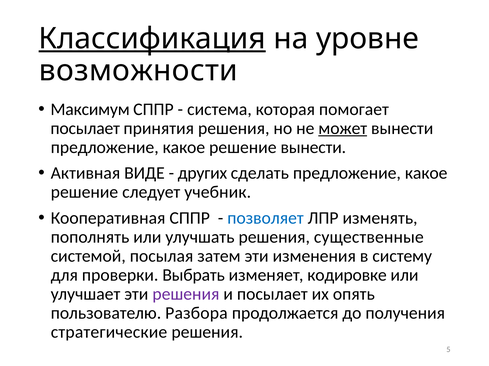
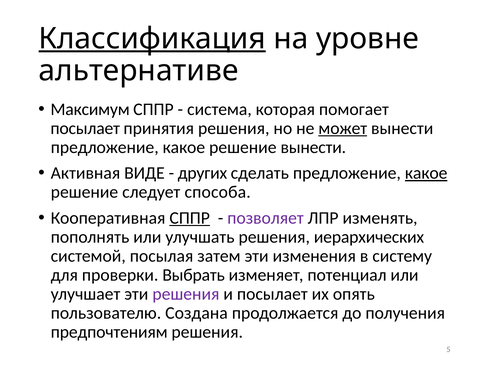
возможности: возможности -> альтернативе
какое at (426, 173) underline: none -> present
учебник: учебник -> способа
СППР at (190, 218) underline: none -> present
позволяет colour: blue -> purple
существенные: существенные -> иерархических
кодировке: кодировке -> потенциал
Разбора: Разбора -> Создана
стратегические: стратегические -> предпочтениям
